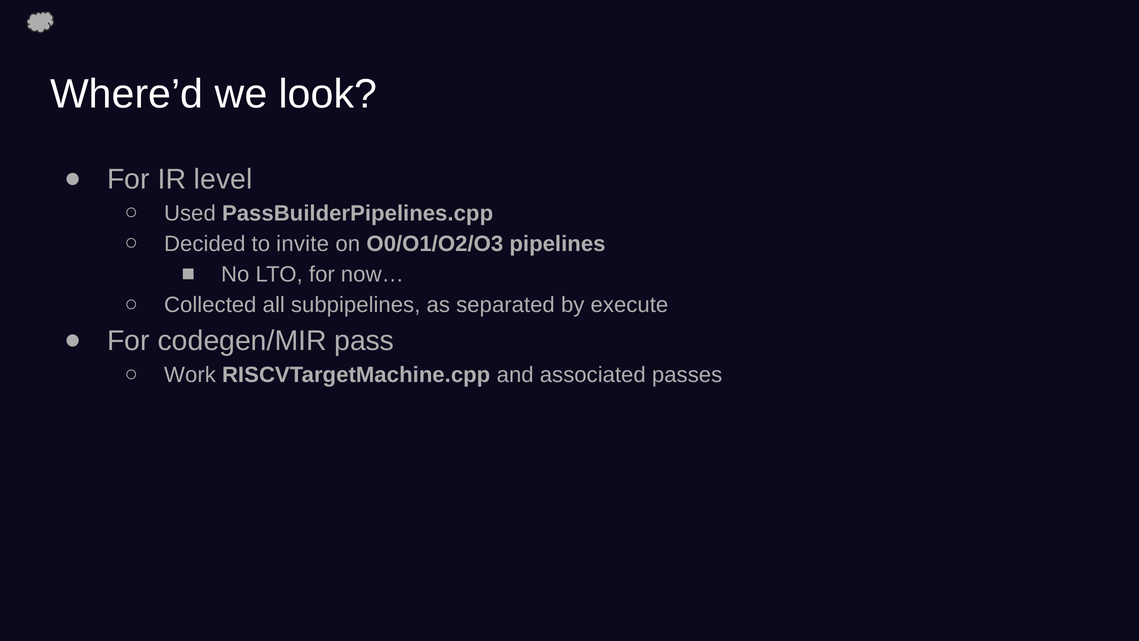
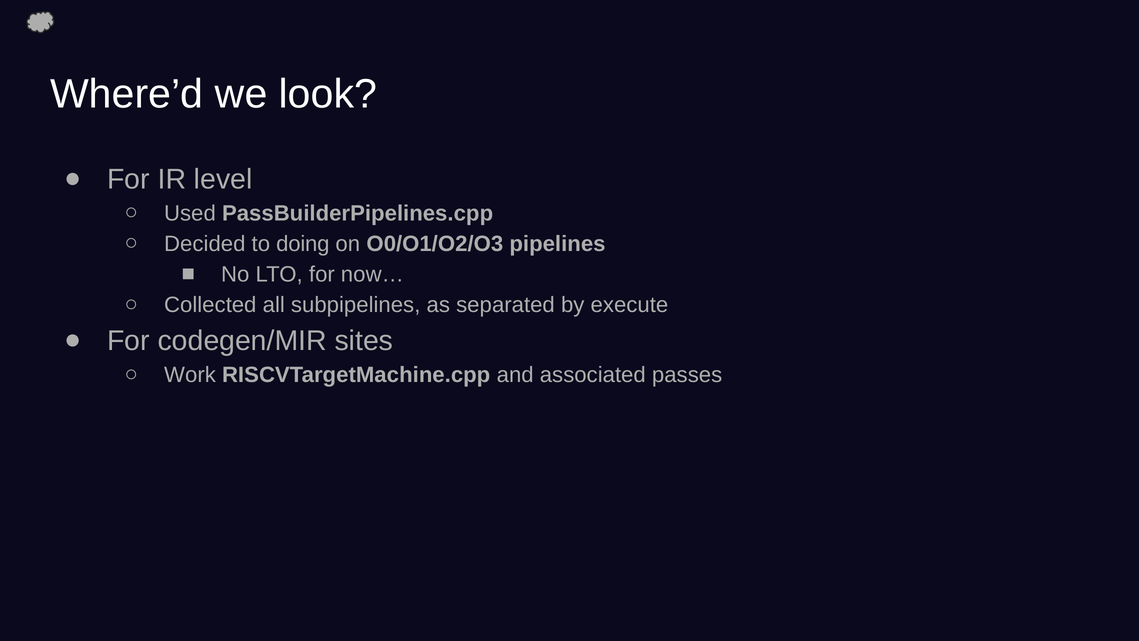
invite: invite -> doing
pass: pass -> sites
